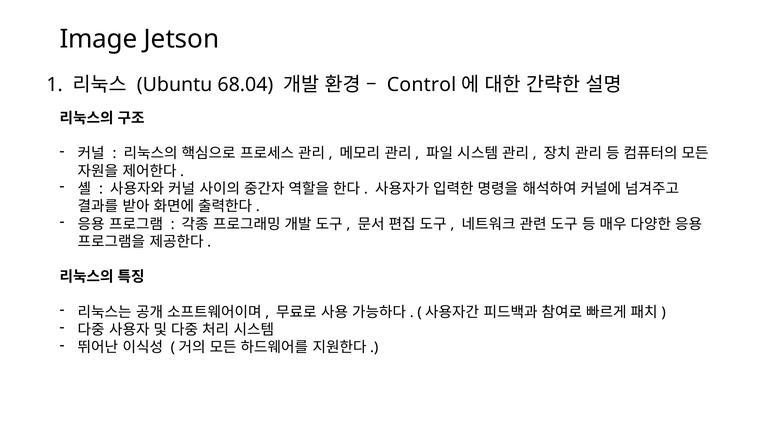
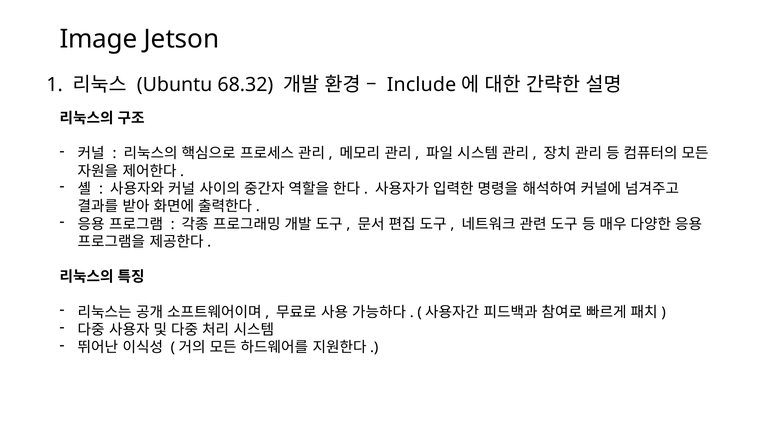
68.04: 68.04 -> 68.32
Control: Control -> Include
